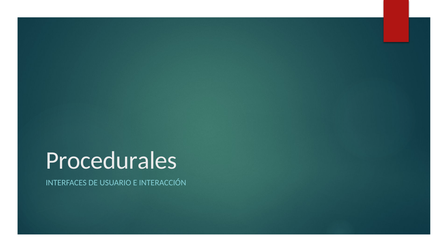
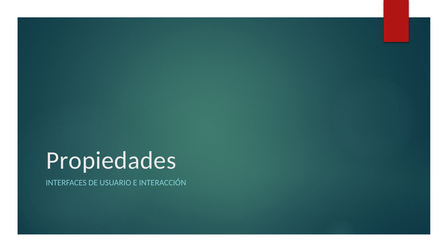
Procedurales: Procedurales -> Propiedades
